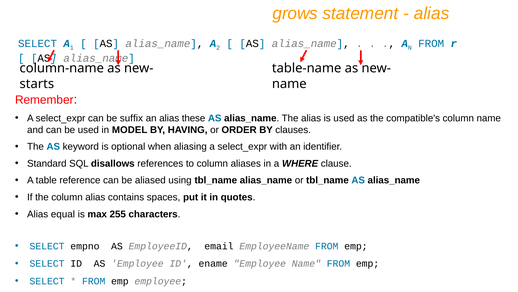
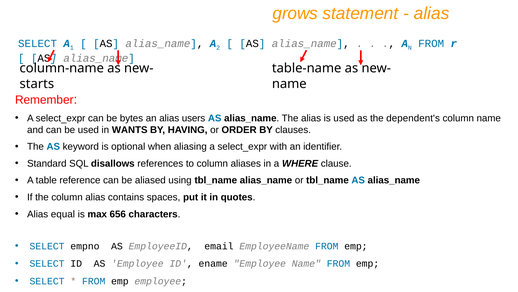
suffix: suffix -> bytes
these: these -> users
compatible's: compatible's -> dependent's
MODEL: MODEL -> WANTS
255: 255 -> 656
